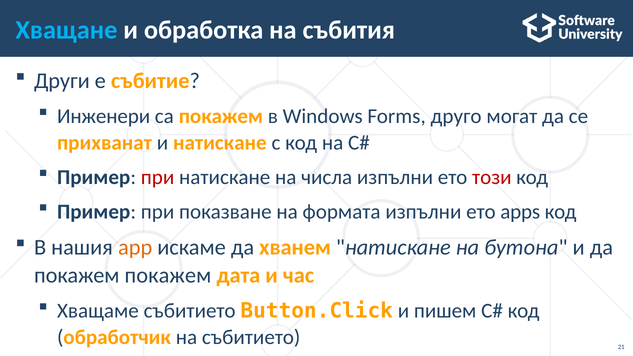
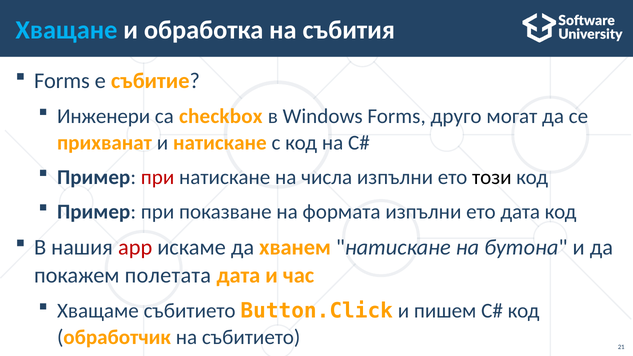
Други at (62, 81): Други -> Forms
са покажем: покажем -> checkbox
този colour: red -> black
ето apps: apps -> дата
app colour: orange -> red
покажем покажем: покажем -> полетата
